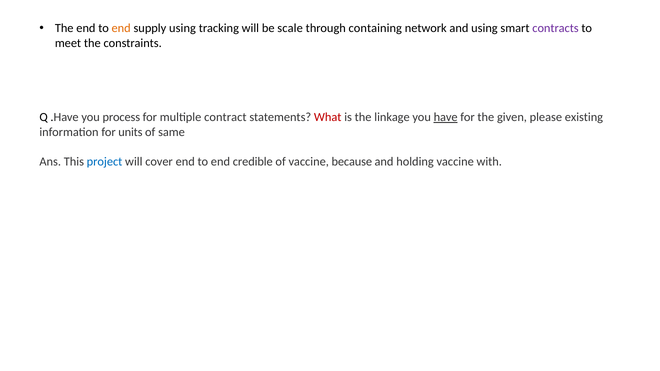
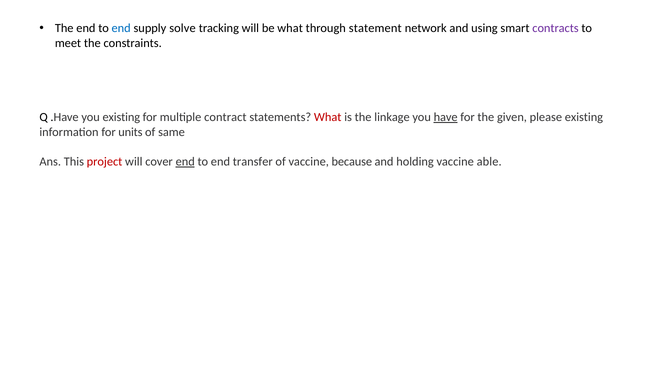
end at (121, 28) colour: orange -> blue
supply using: using -> solve
be scale: scale -> what
containing: containing -> statement
you process: process -> existing
project colour: blue -> red
end at (185, 162) underline: none -> present
credible: credible -> transfer
with: with -> able
